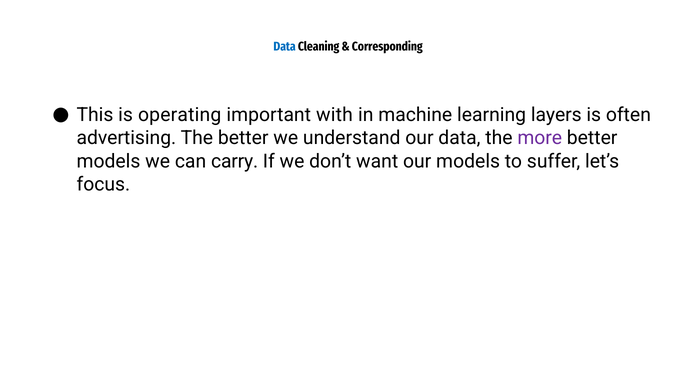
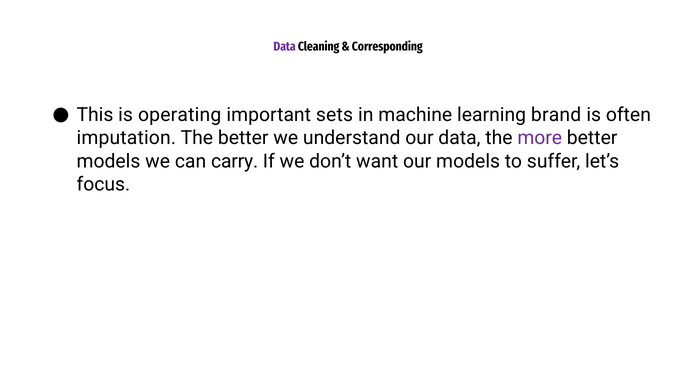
Data at (285, 47) colour: blue -> purple
with: with -> sets
layers: layers -> brand
advertising: advertising -> imputation
